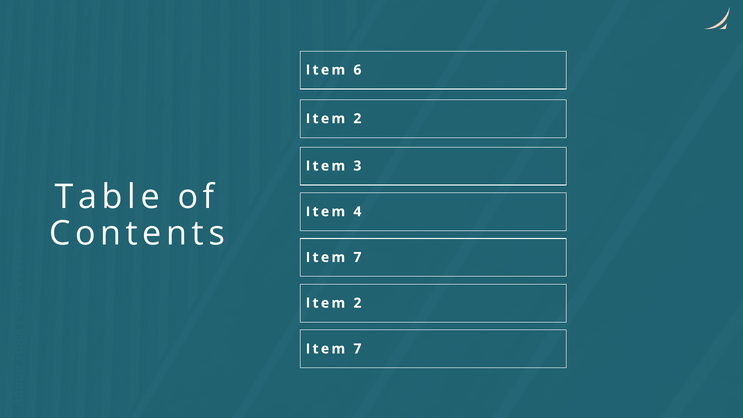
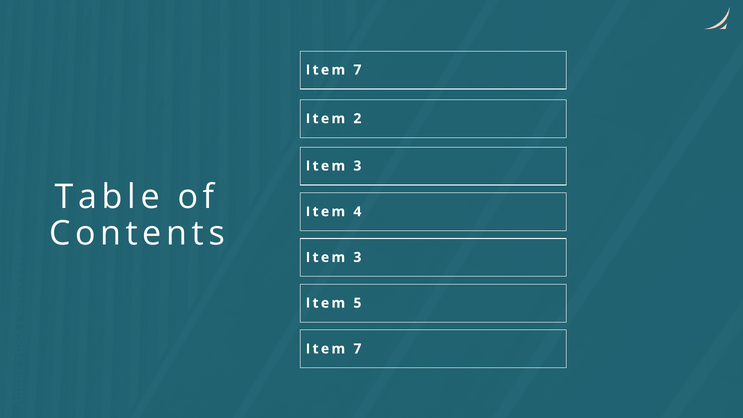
6 at (357, 70): 6 -> 7
7 at (357, 257): 7 -> 3
2 at (357, 303): 2 -> 5
